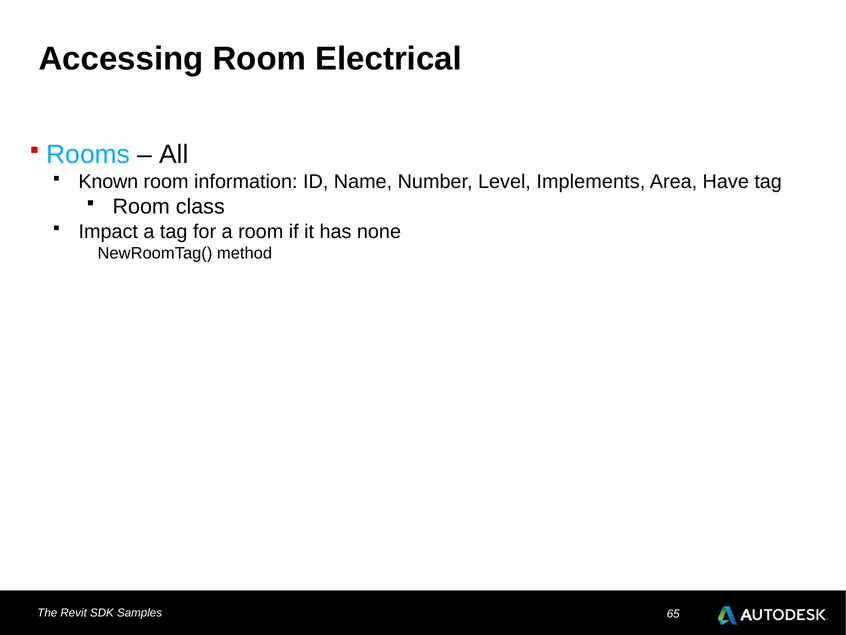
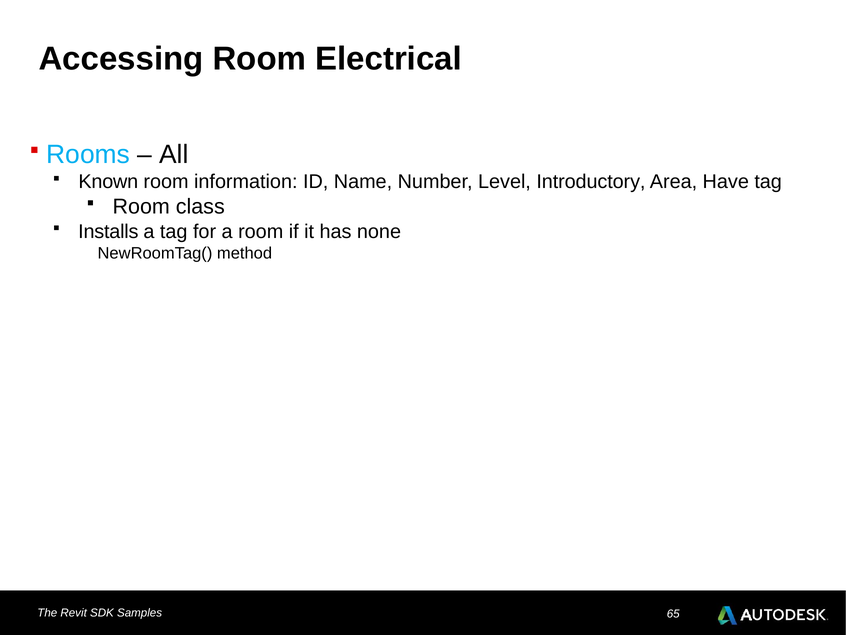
Implements: Implements -> Introductory
Impact: Impact -> Installs
